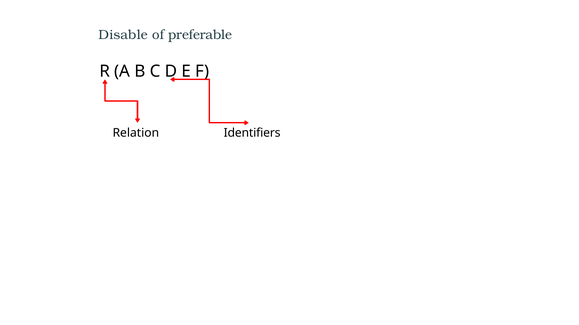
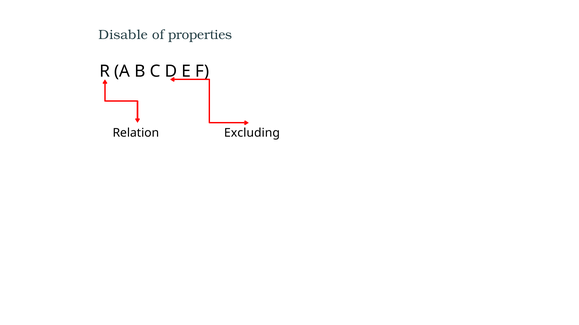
preferable: preferable -> properties
Identifiers: Identifiers -> Excluding
